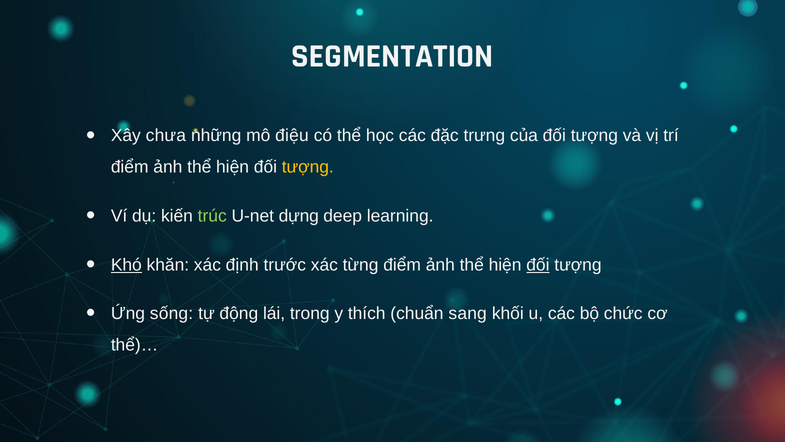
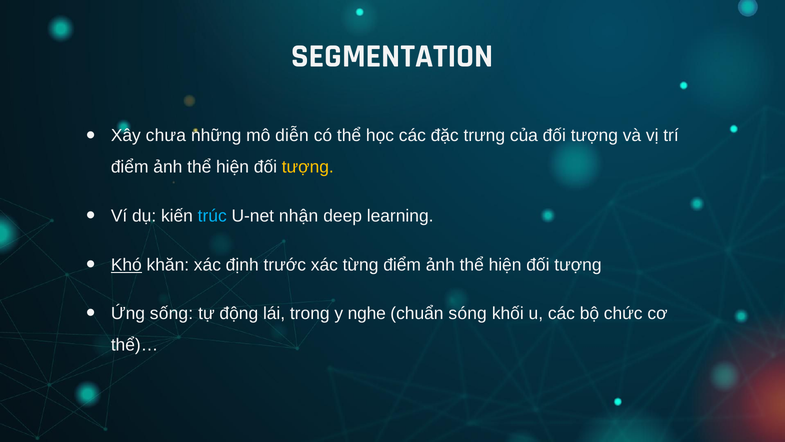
điệu: điệu -> diễn
trúc colour: light green -> light blue
dựng: dựng -> nhận
đối at (538, 265) underline: present -> none
thích: thích -> nghe
sang: sang -> sóng
